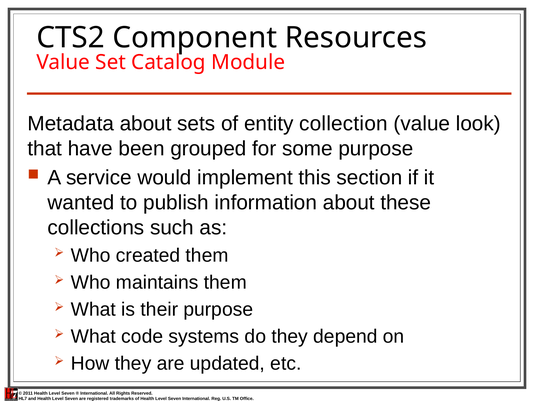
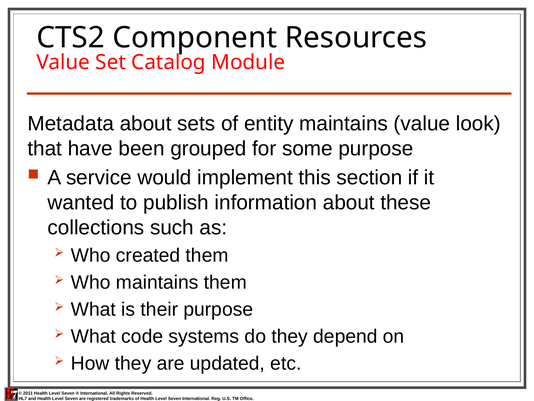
entity collection: collection -> maintains
